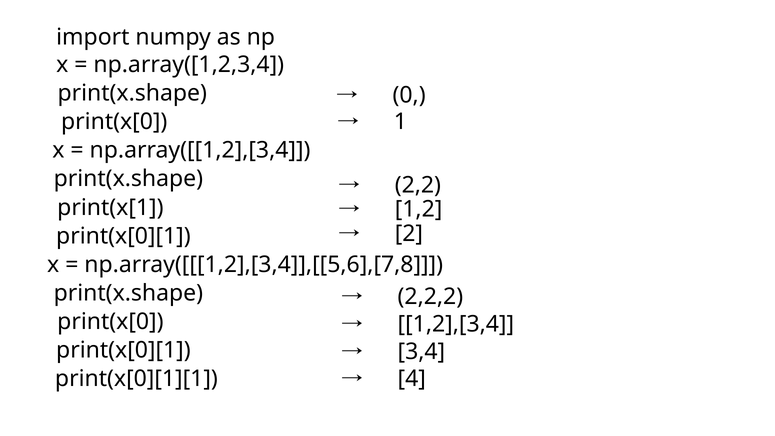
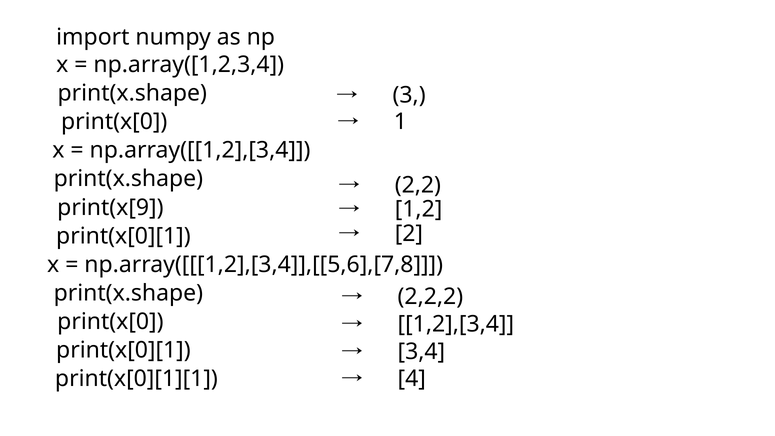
0: 0 -> 3
print(x[1: print(x[1 -> print(x[9
